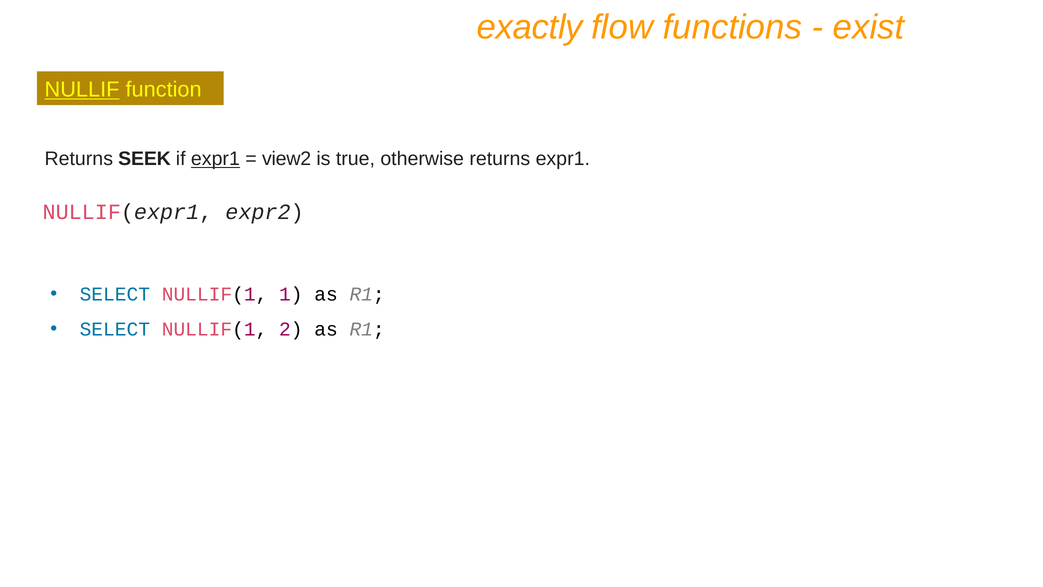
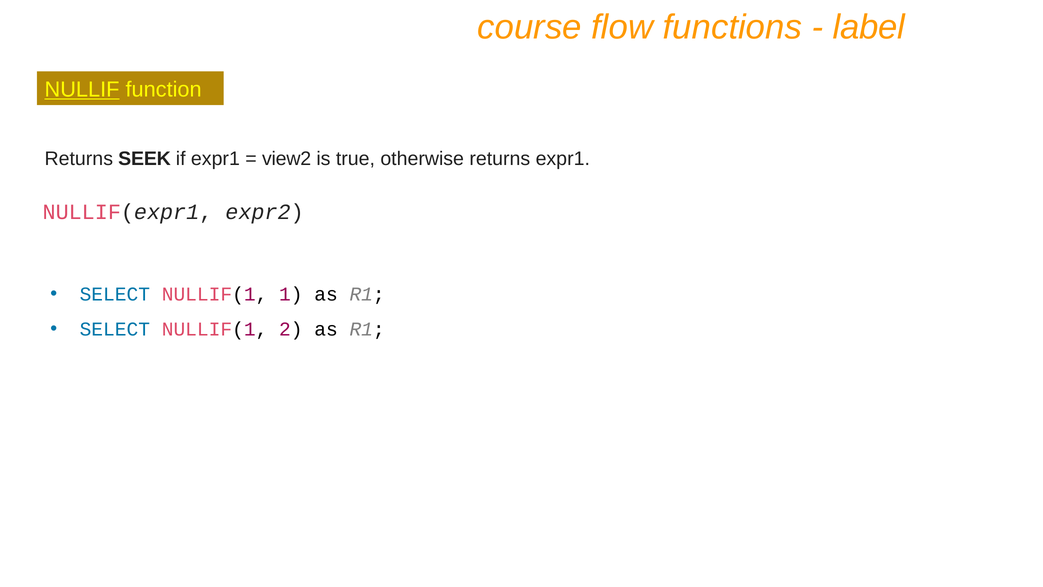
exactly: exactly -> course
exist: exist -> label
expr1 at (215, 159) underline: present -> none
